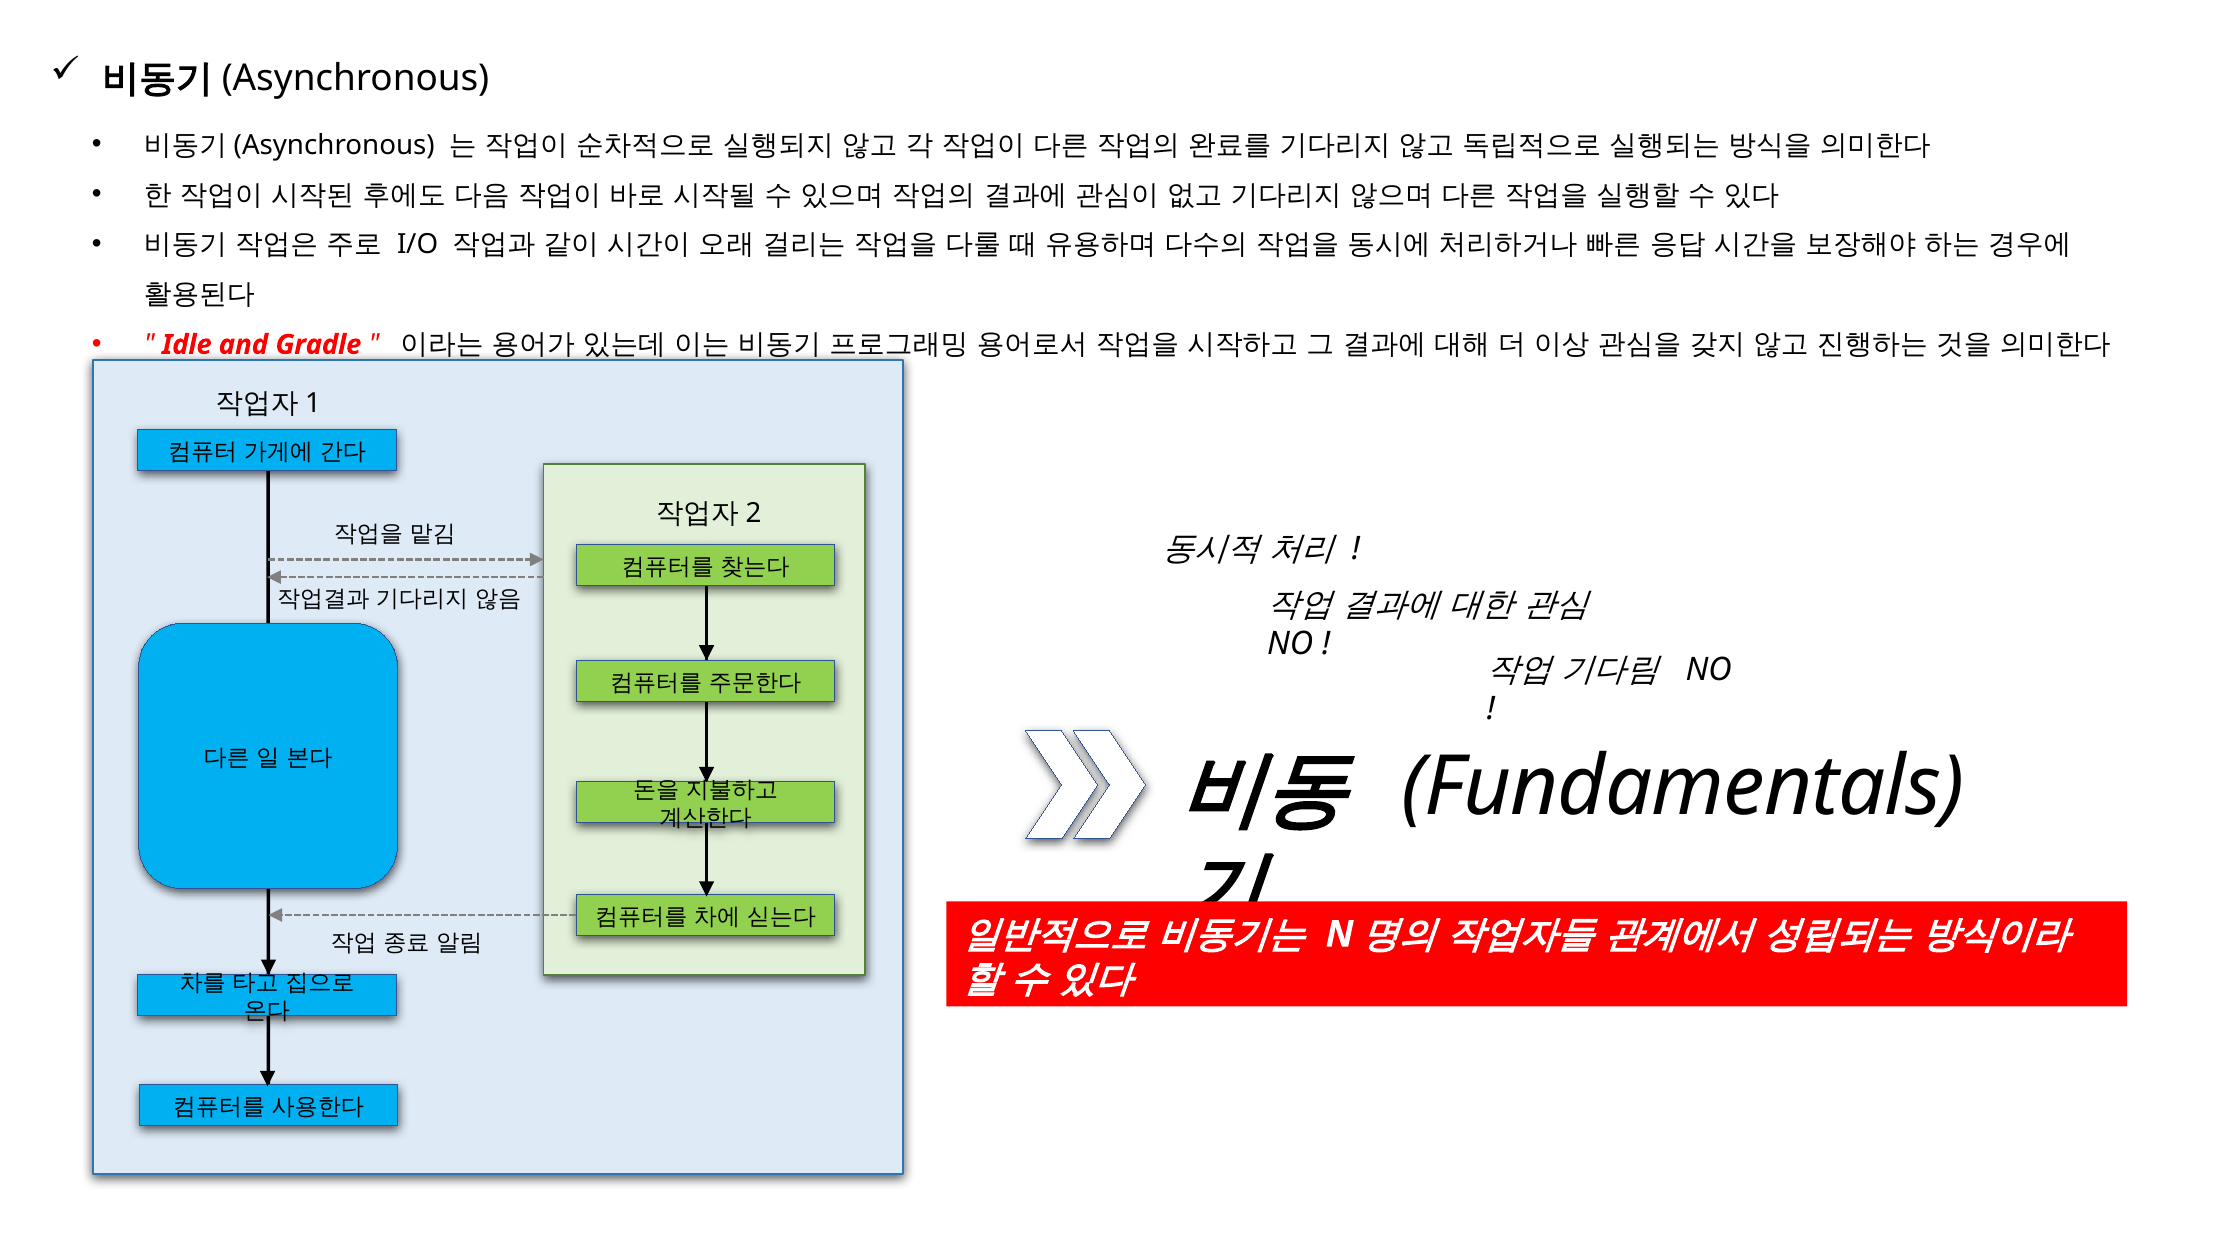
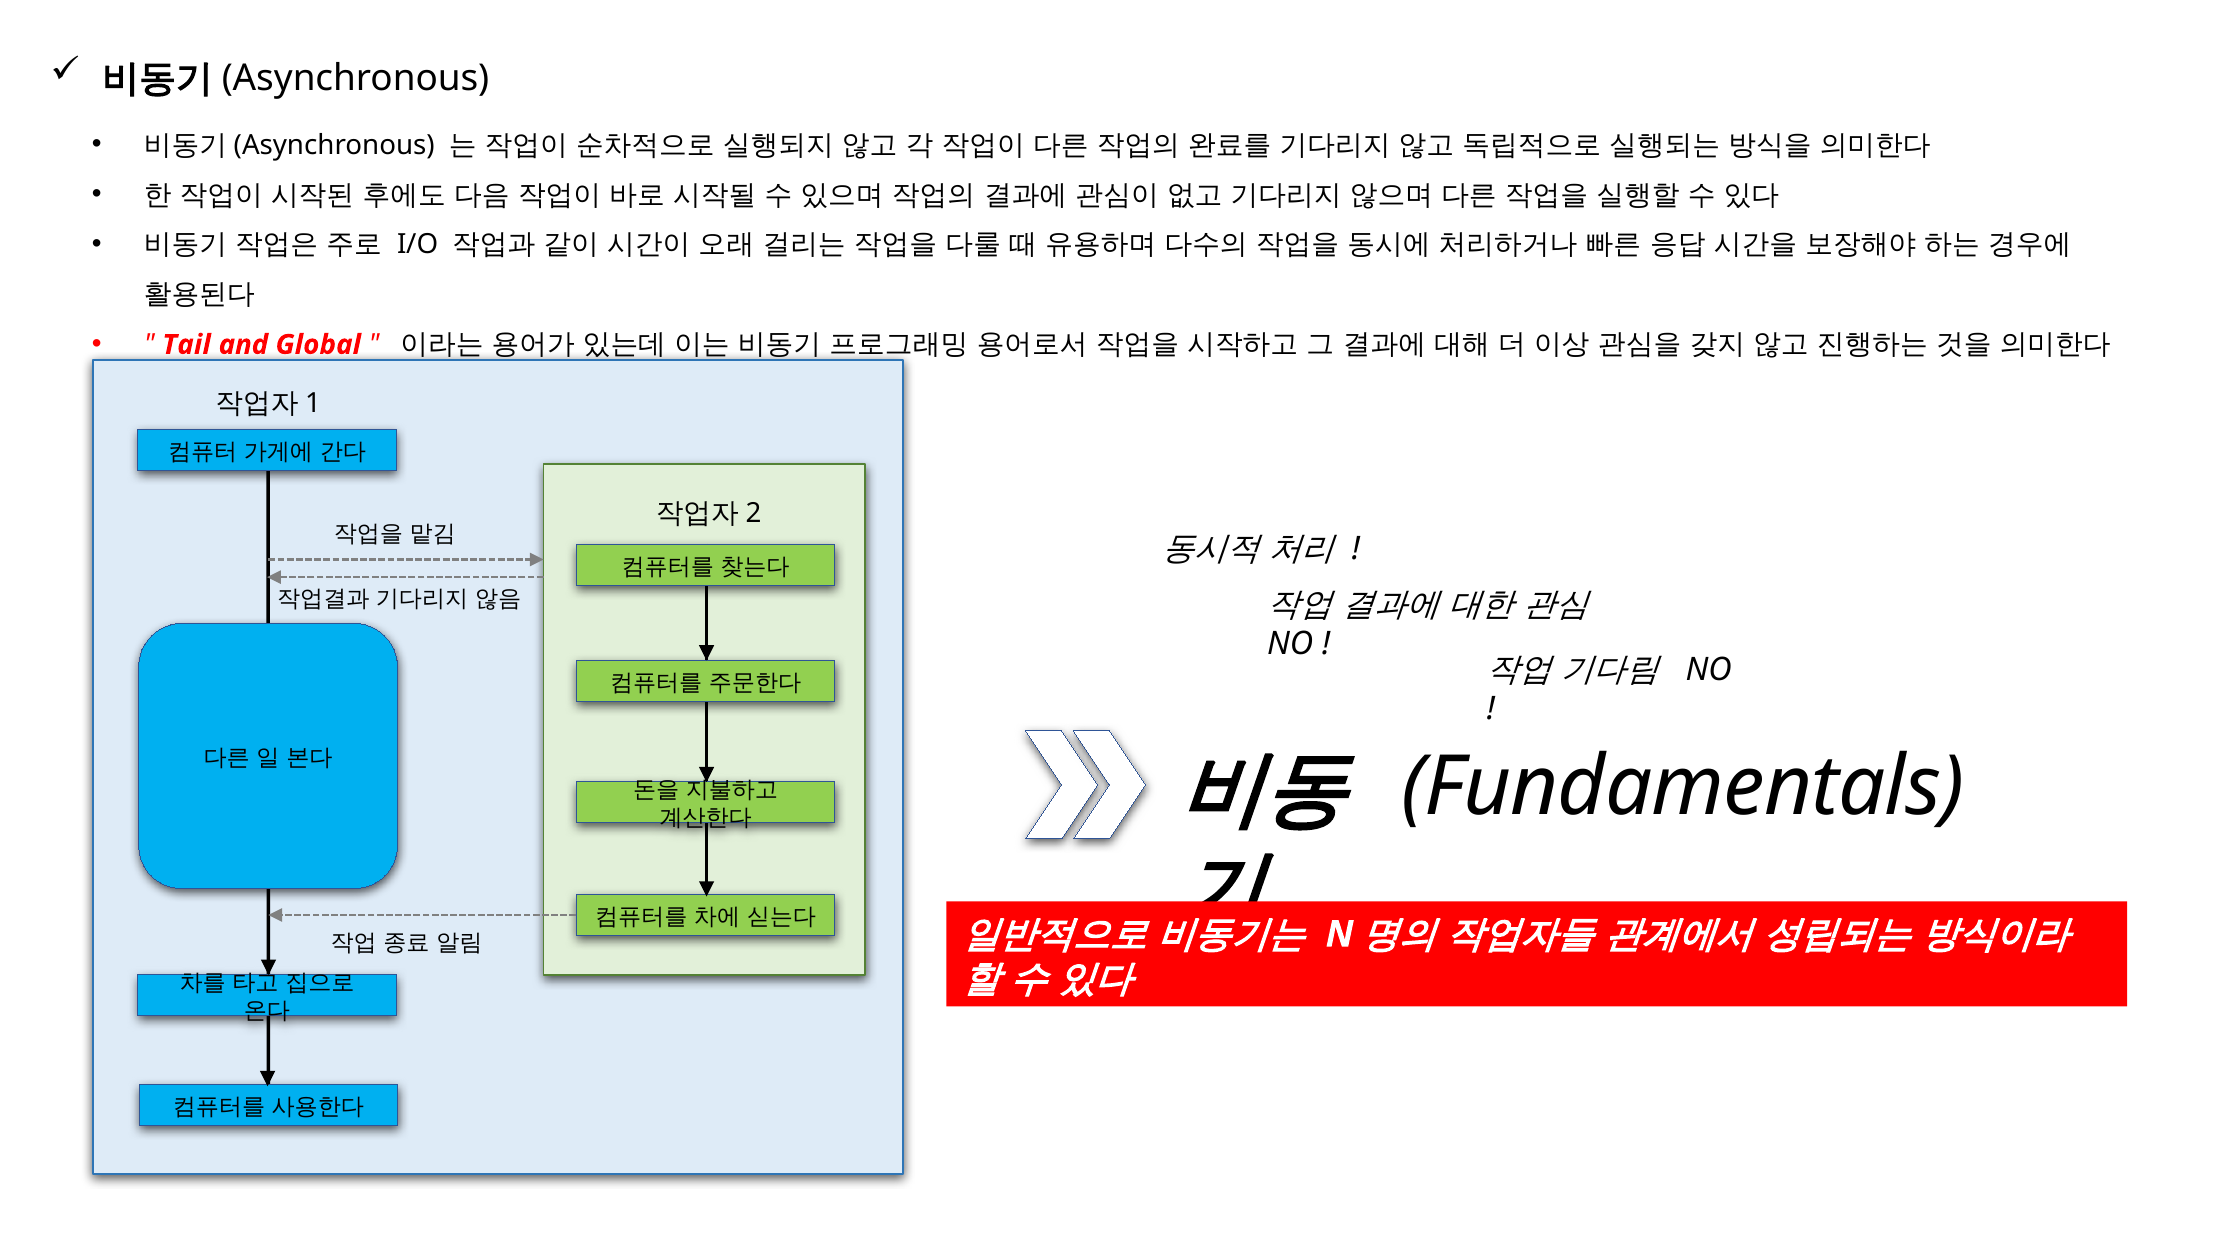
Idle: Idle -> Tail
Gradle: Gradle -> Global
